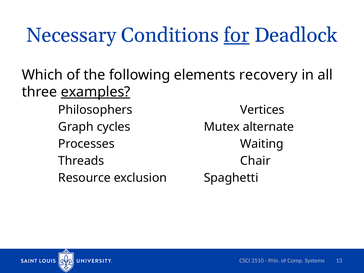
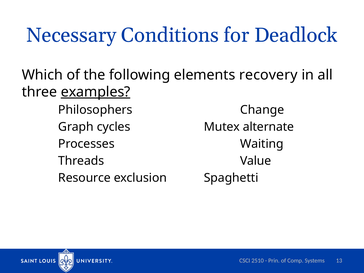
for underline: present -> none
Vertices: Vertices -> Change
Chair: Chair -> Value
